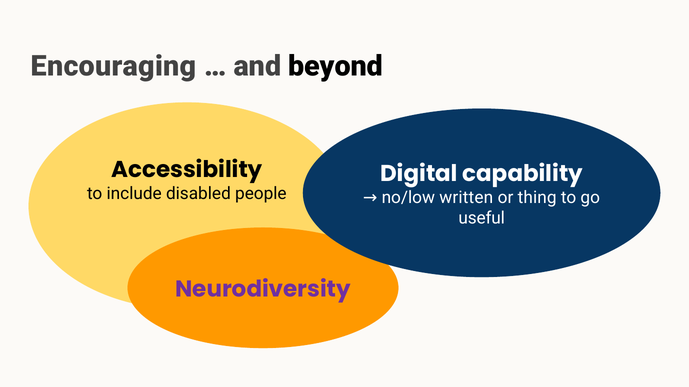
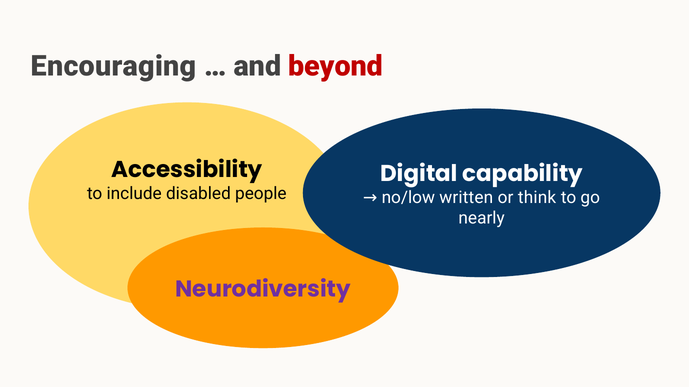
beyond colour: black -> red
thing: thing -> think
useful: useful -> nearly
